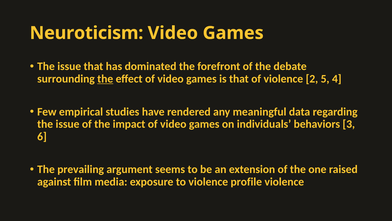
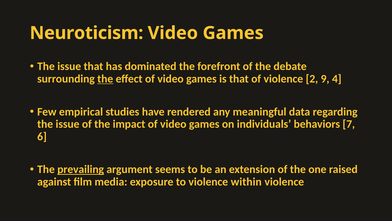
5: 5 -> 9
3: 3 -> 7
prevailing underline: none -> present
profile: profile -> within
